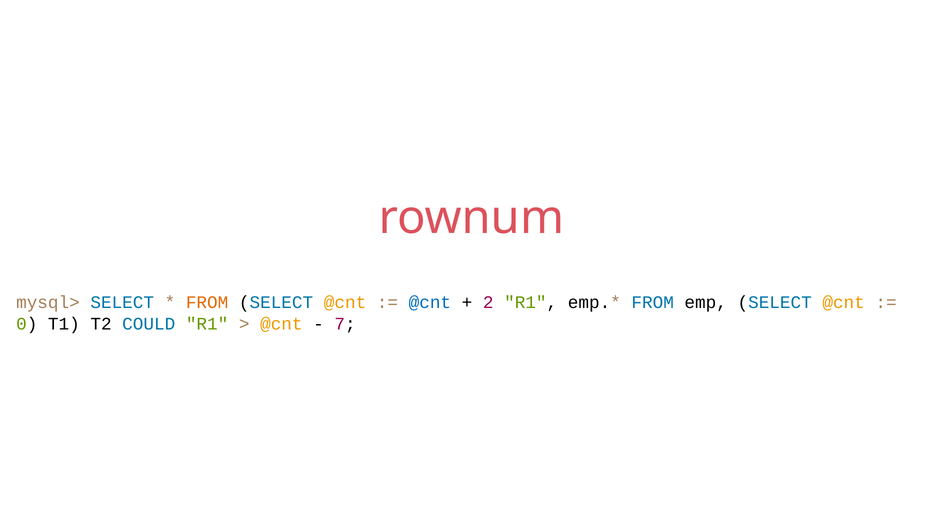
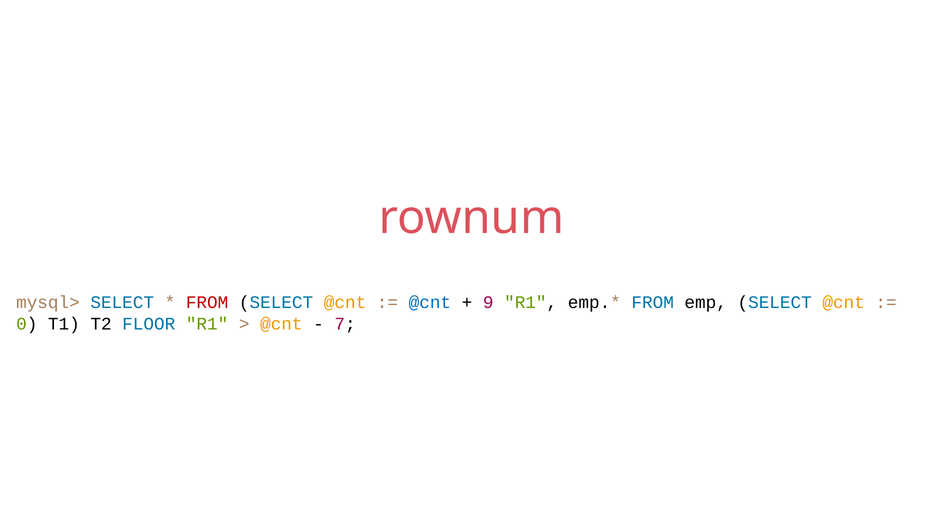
FROM at (207, 303) colour: orange -> red
2: 2 -> 9
COULD: COULD -> FLOOR
